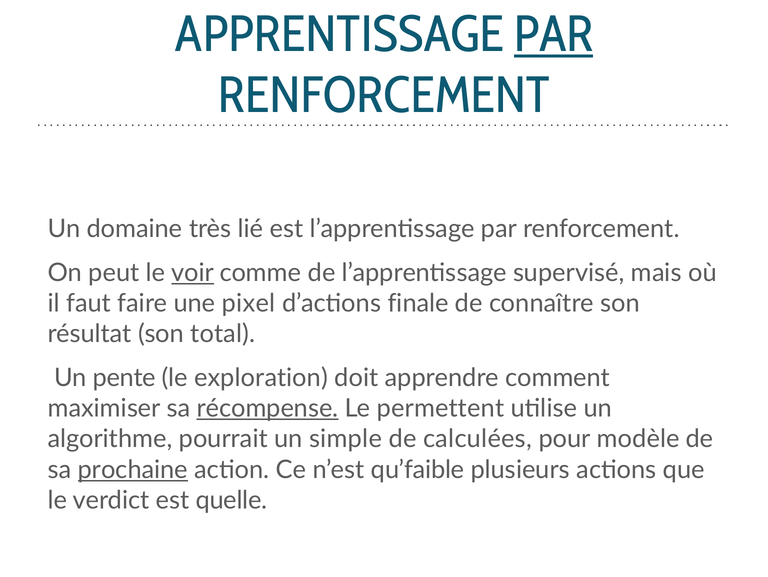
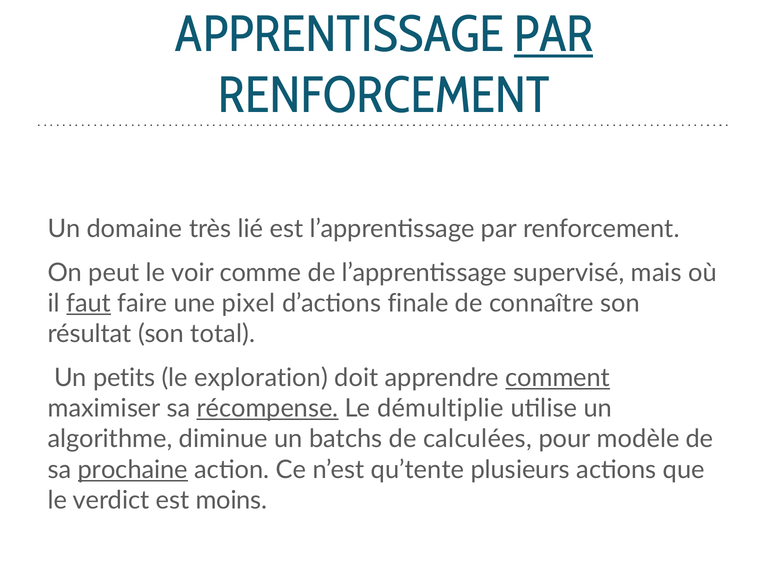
voir underline: present -> none
faut underline: none -> present
pente: pente -> petits
comment underline: none -> present
permettent: permettent -> démultiplie
pourrait: pourrait -> diminue
simple: simple -> batchs
qu’faible: qu’faible -> qu’tente
quelle: quelle -> moins
